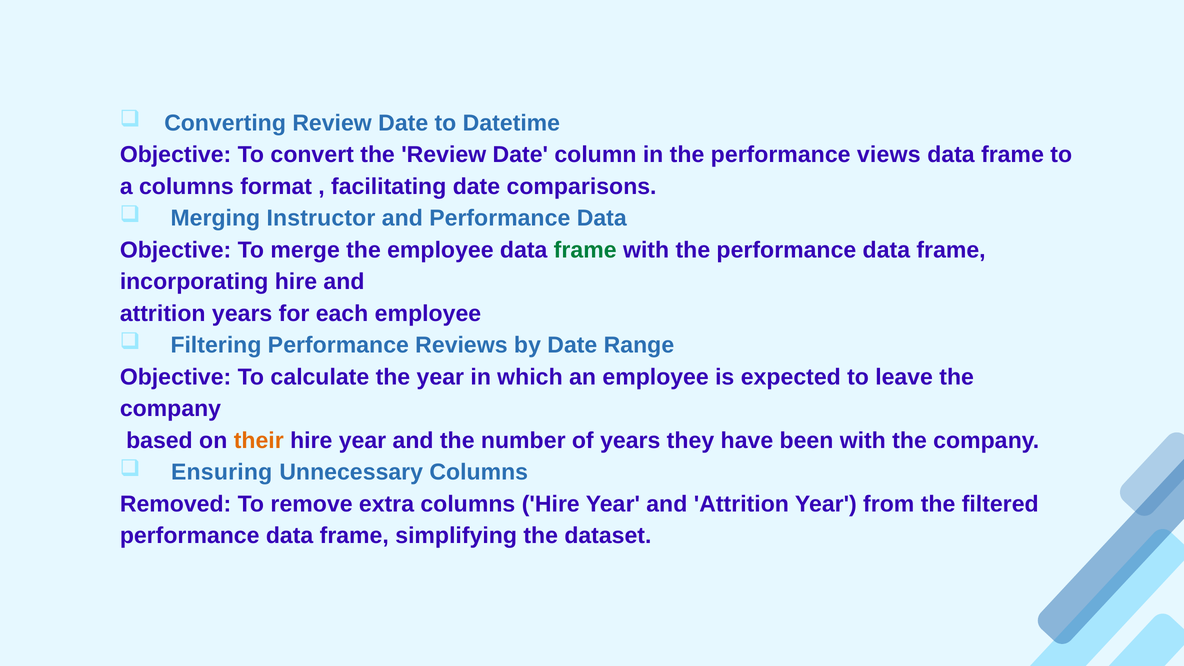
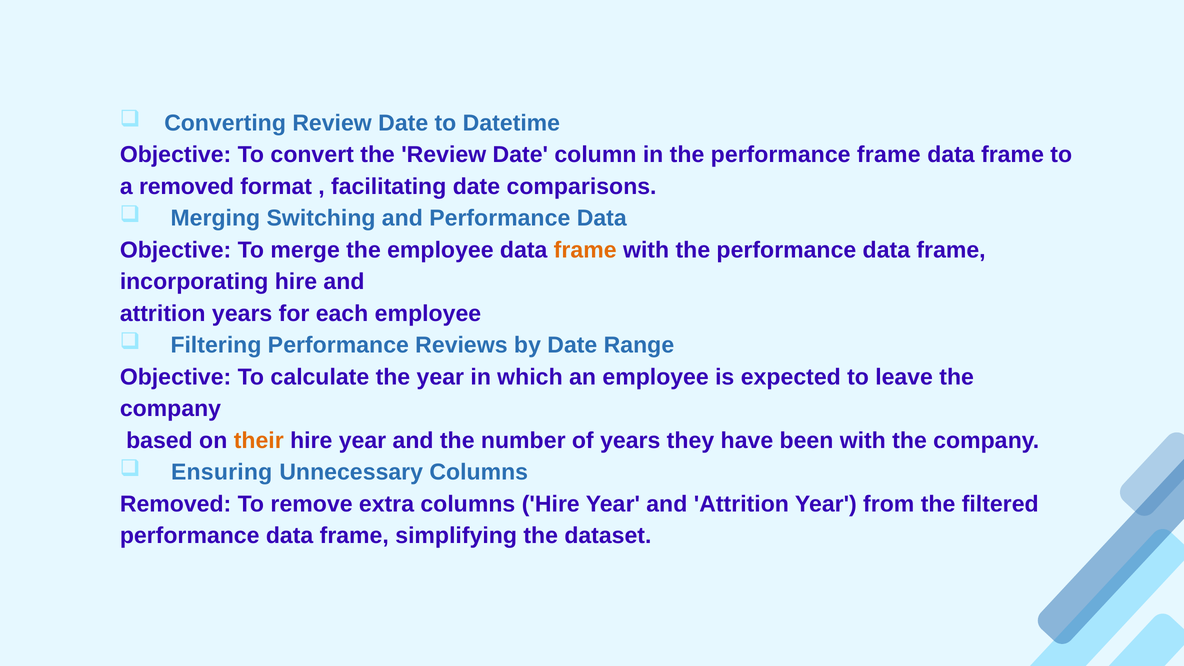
performance views: views -> frame
a columns: columns -> removed
Instructor: Instructor -> Switching
frame at (585, 250) colour: green -> orange
